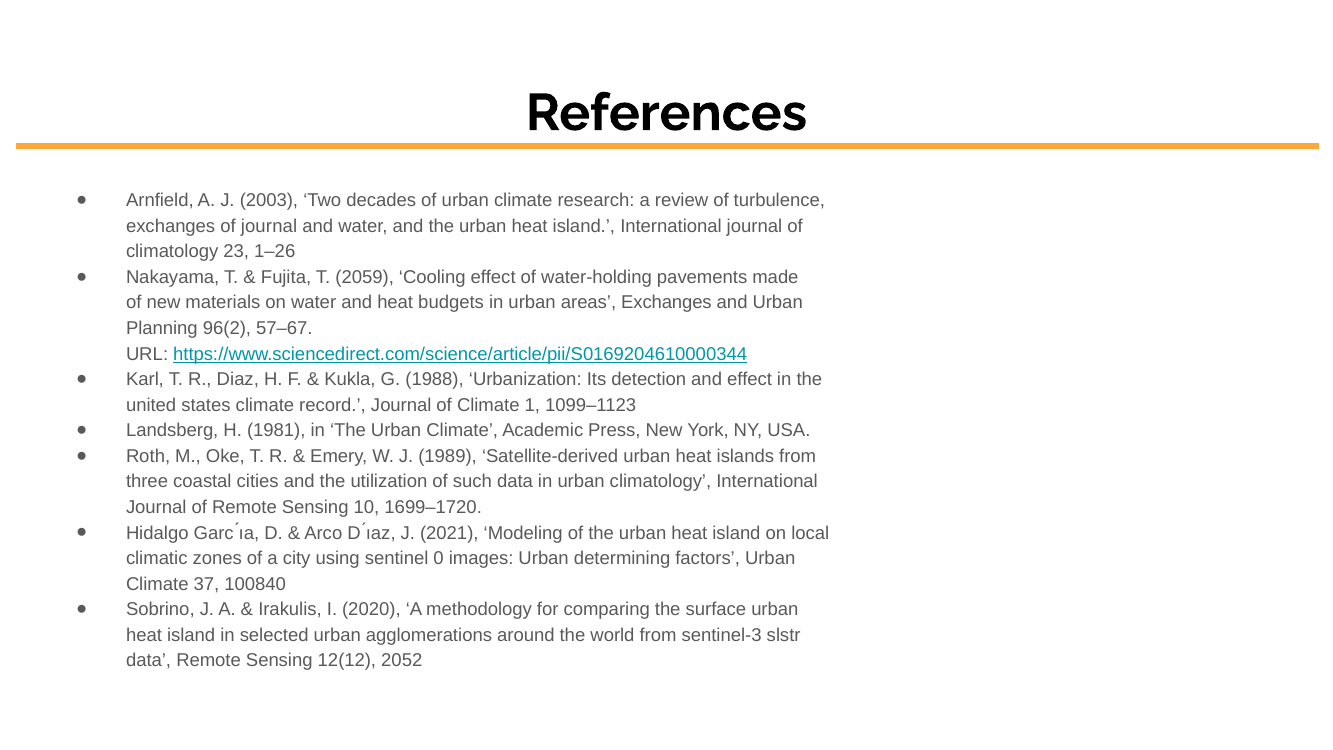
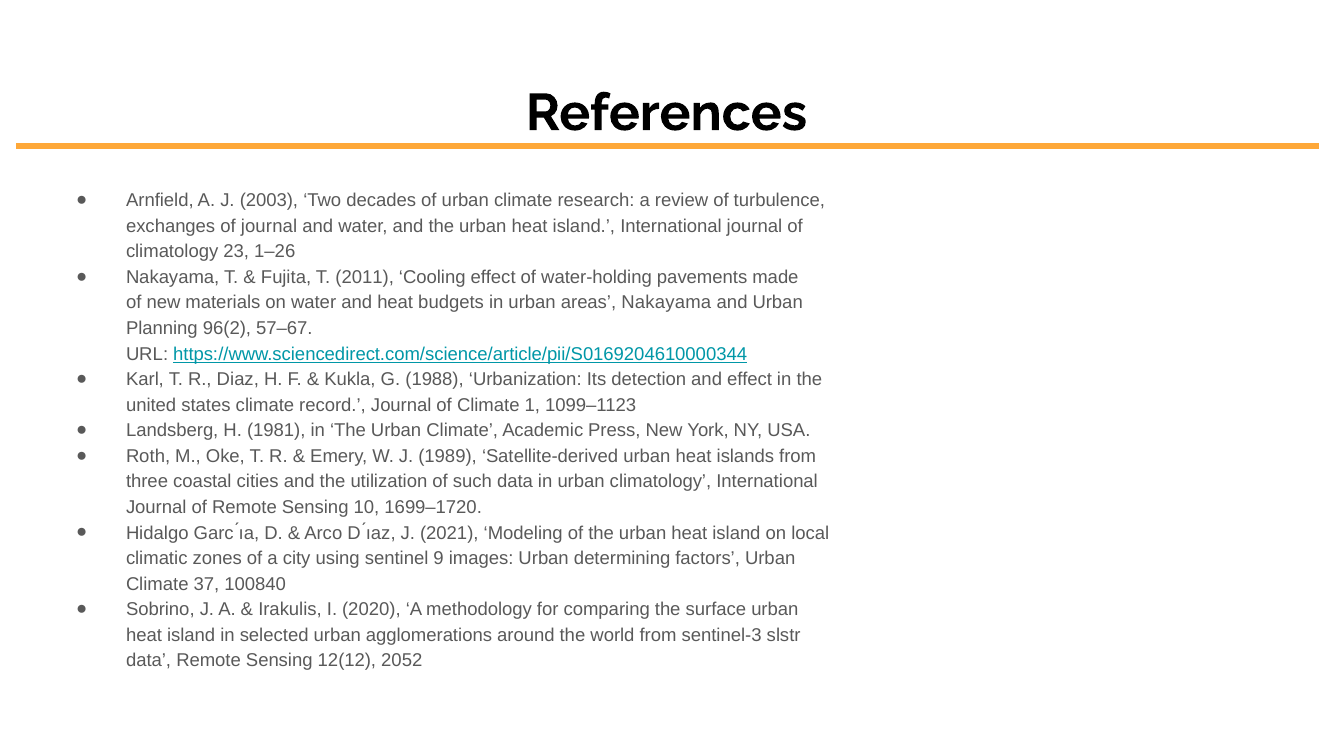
2059: 2059 -> 2011
areas Exchanges: Exchanges -> Nakayama
0: 0 -> 9
